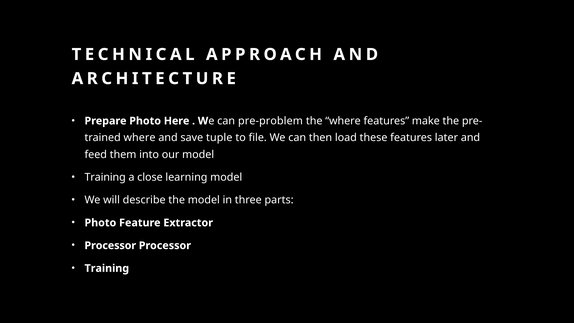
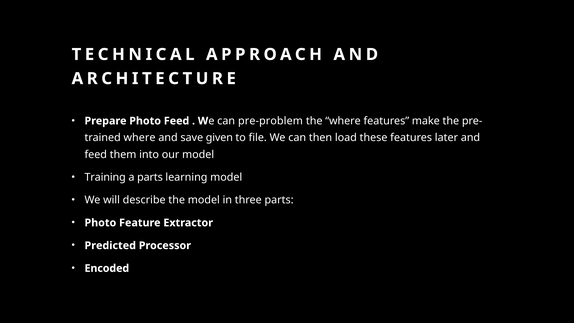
Photo Here: Here -> Feed
tuple: tuple -> given
a close: close -> parts
Processor at (110, 245): Processor -> Predicted
Training at (107, 268): Training -> Encoded
